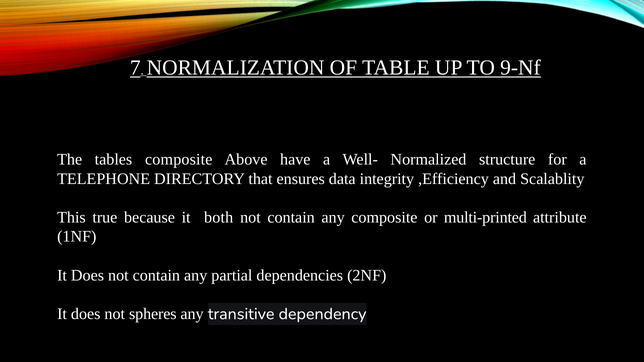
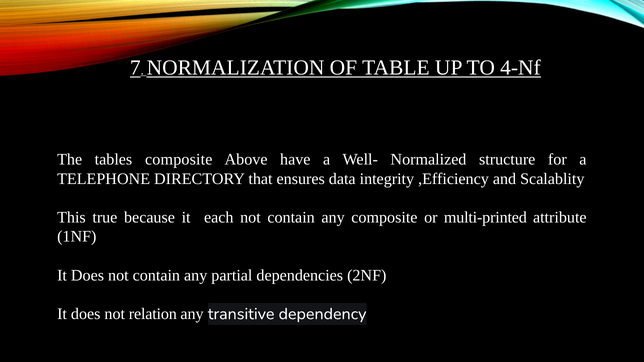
9-Nf: 9-Nf -> 4-Nf
both: both -> each
spheres: spheres -> relation
